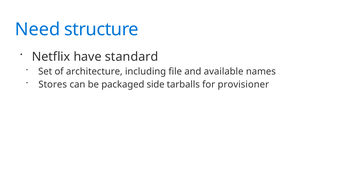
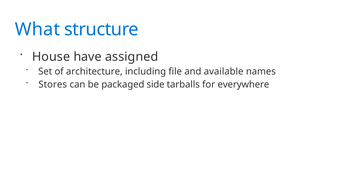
Need: Need -> What
Netflix: Netflix -> House
standard: standard -> assigned
provisioner: provisioner -> everywhere
